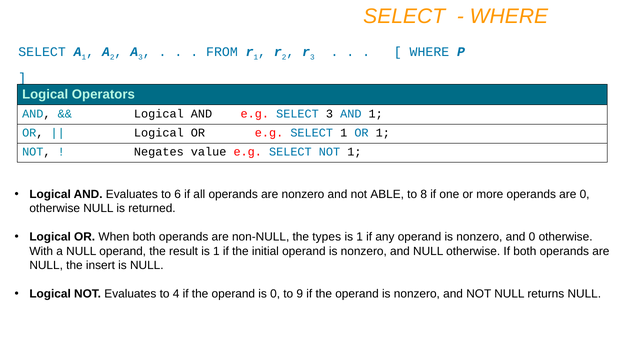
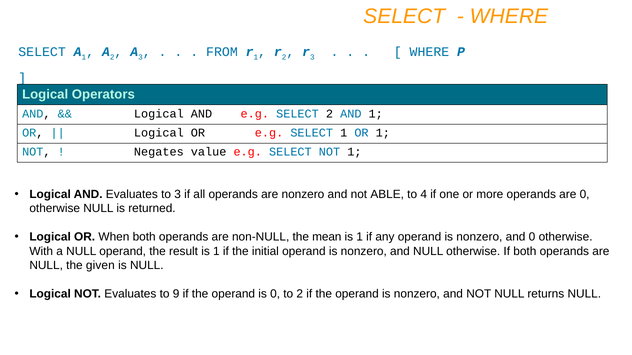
SELECT 3: 3 -> 2
to 6: 6 -> 3
8: 8 -> 4
types: types -> mean
insert: insert -> given
4: 4 -> 9
to 9: 9 -> 2
